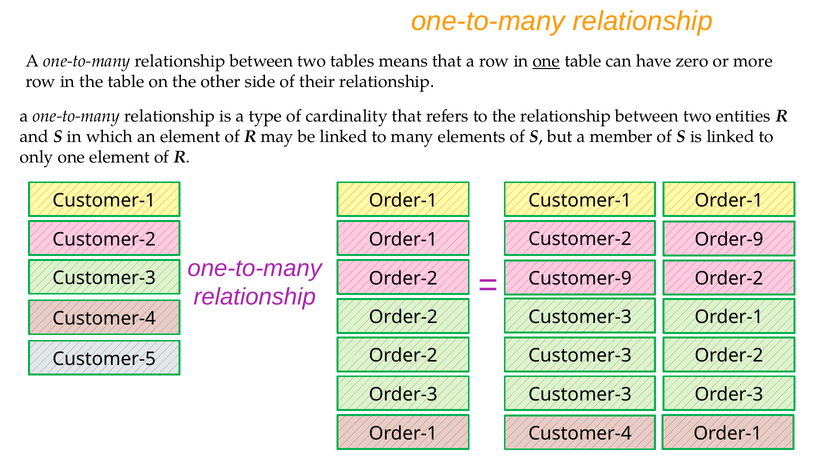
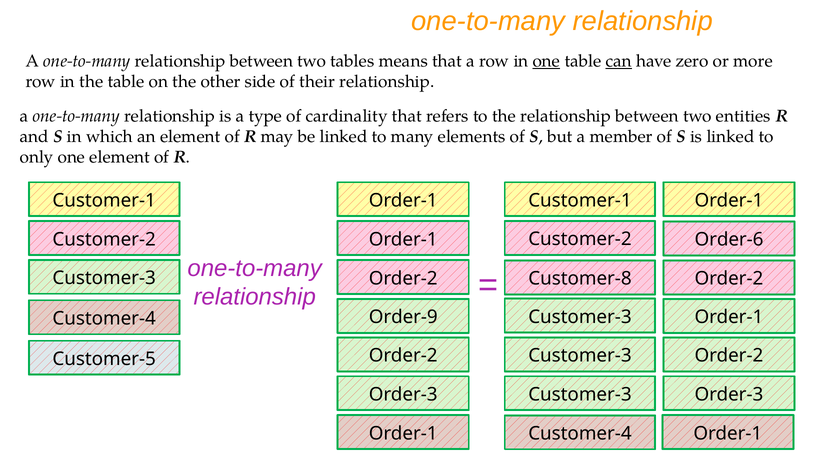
can underline: none -> present
Order-9: Order-9 -> Order-6
Customer-9: Customer-9 -> Customer-8
Order-2 at (403, 317): Order-2 -> Order-9
